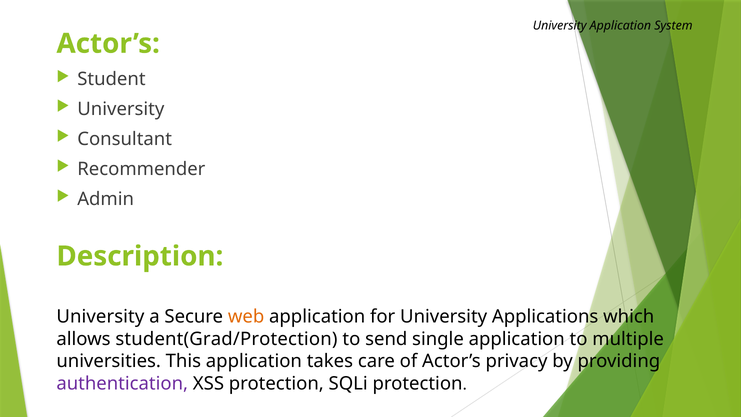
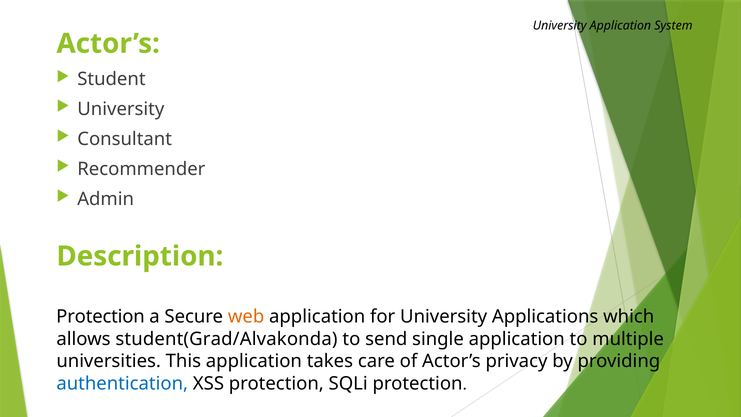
University at (100, 317): University -> Protection
student(Grad/Protection: student(Grad/Protection -> student(Grad/Alvakonda
authentication colour: purple -> blue
